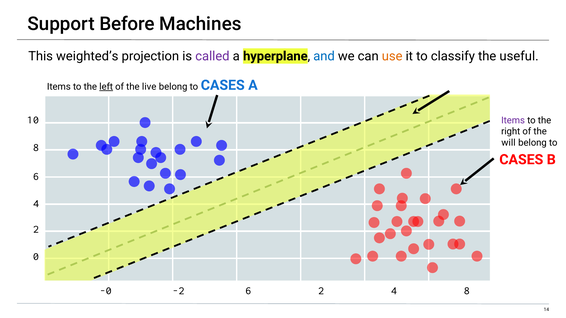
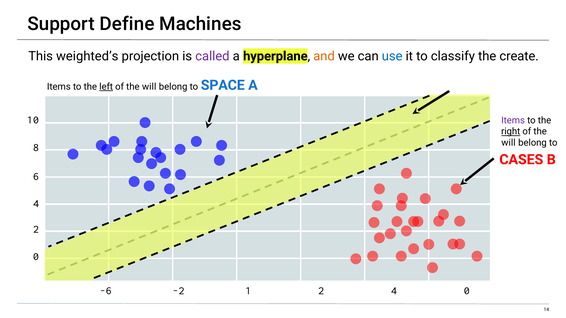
Before: Before -> Define
and colour: blue -> orange
use colour: orange -> blue
useful: useful -> create
live at (149, 87): live -> will
to CASES: CASES -> SPACE
right underline: none -> present
-0: -0 -> -6
-2 6: 6 -> 1
4 8: 8 -> 0
